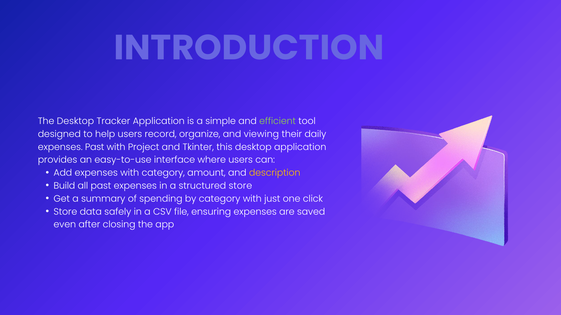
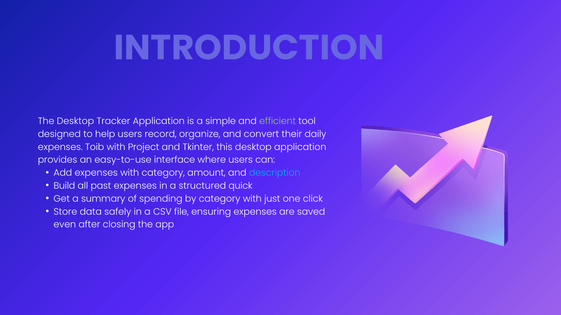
viewing: viewing -> convert
expenses Past: Past -> Toib
description colour: yellow -> light blue
structured store: store -> quick
